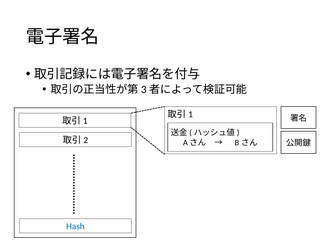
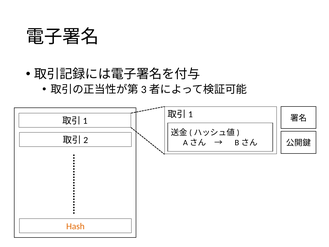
Hash colour: blue -> orange
